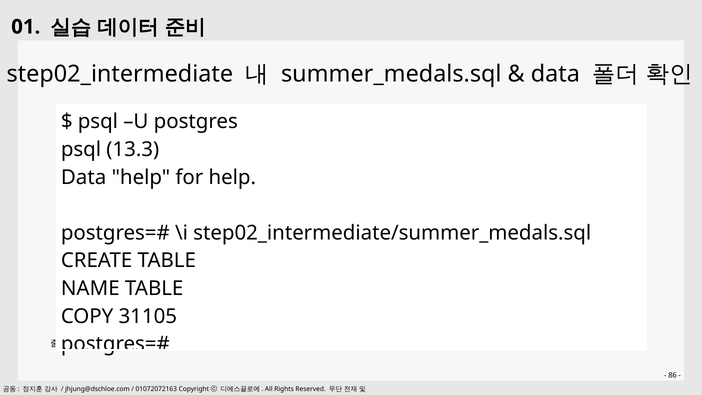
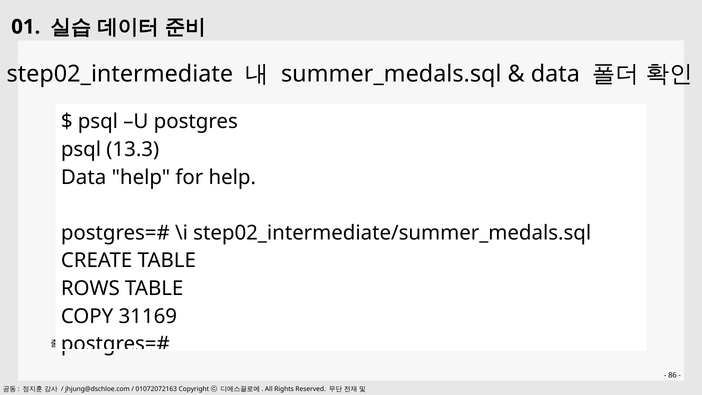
NAME: NAME -> ROWS
31105: 31105 -> 31169
